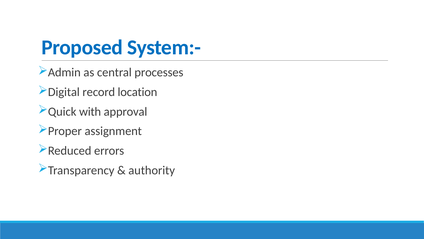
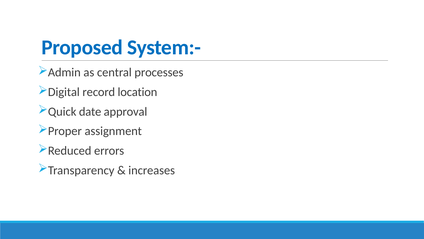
with: with -> date
authority: authority -> increases
